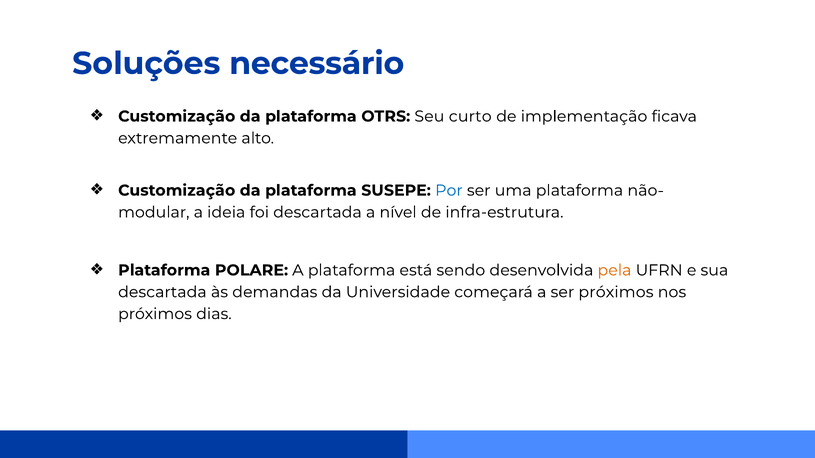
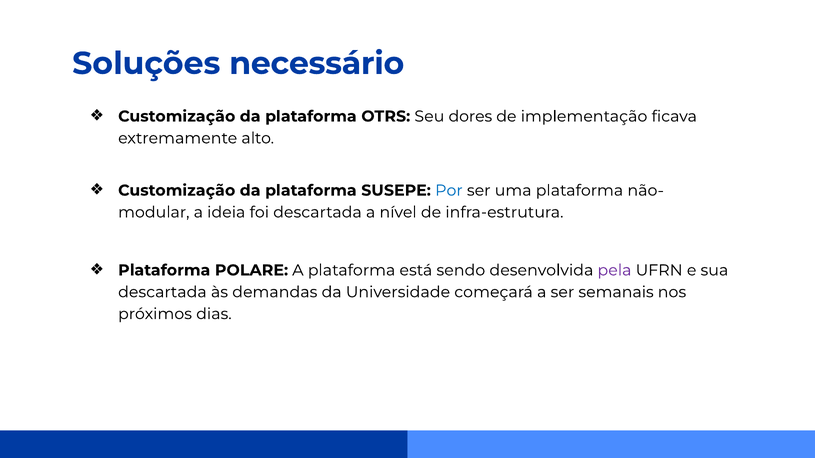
curto: curto -> dores
pela colour: orange -> purple
ser próximos: próximos -> semanais
